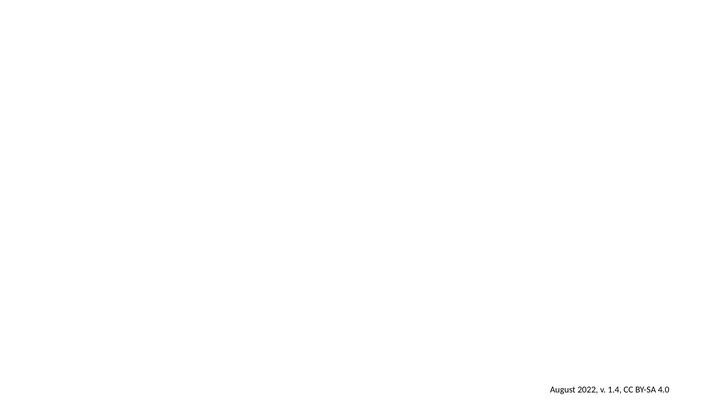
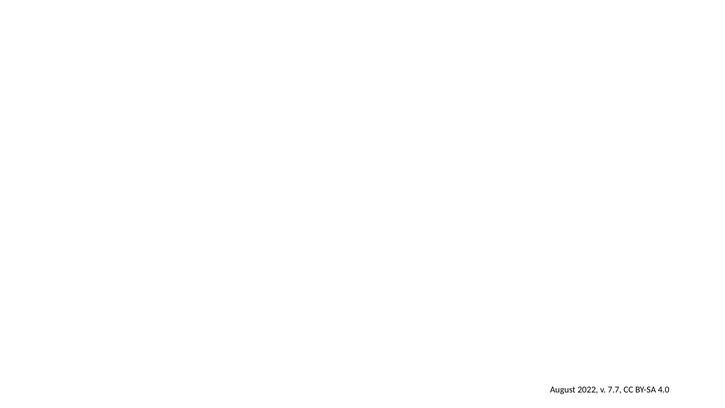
1.4: 1.4 -> 7.7
